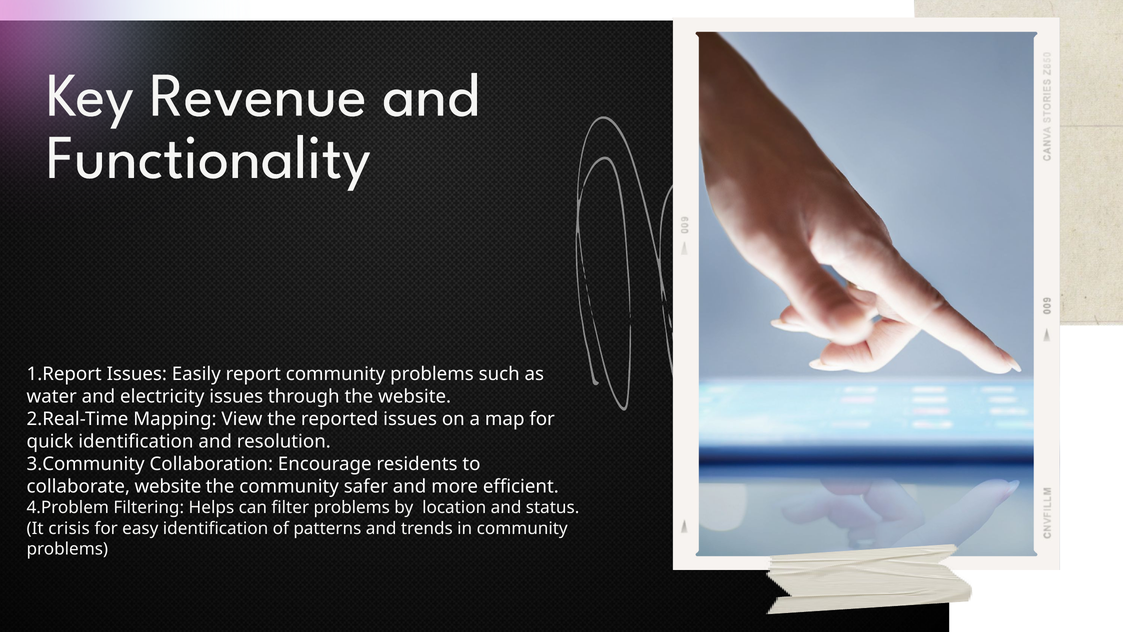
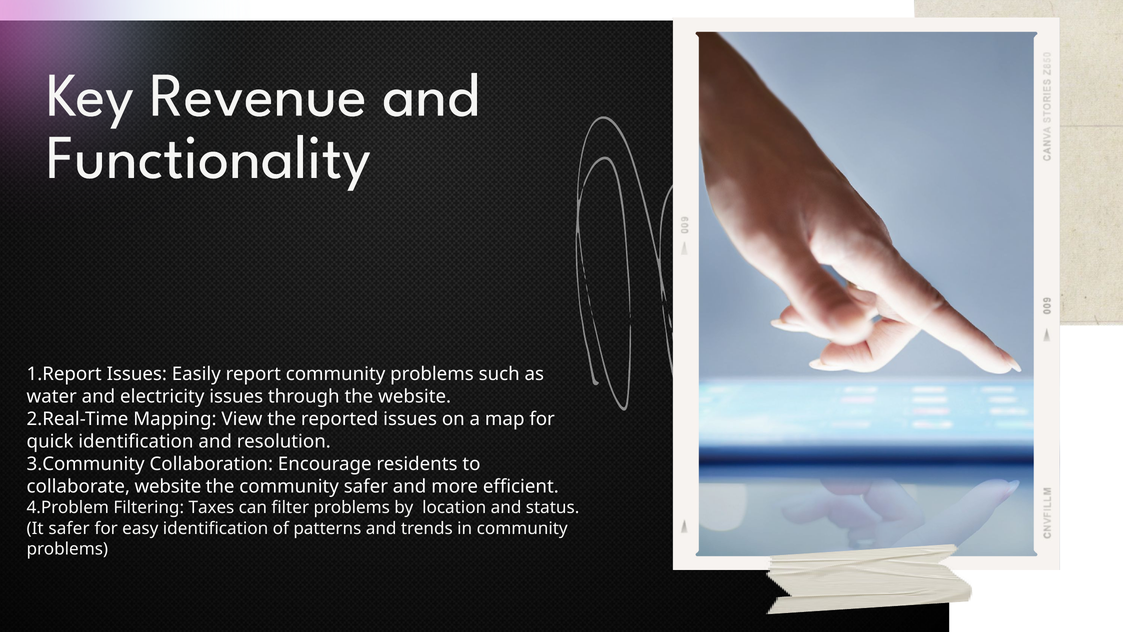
Helps: Helps -> Taxes
crisis at (69, 528): crisis -> safer
